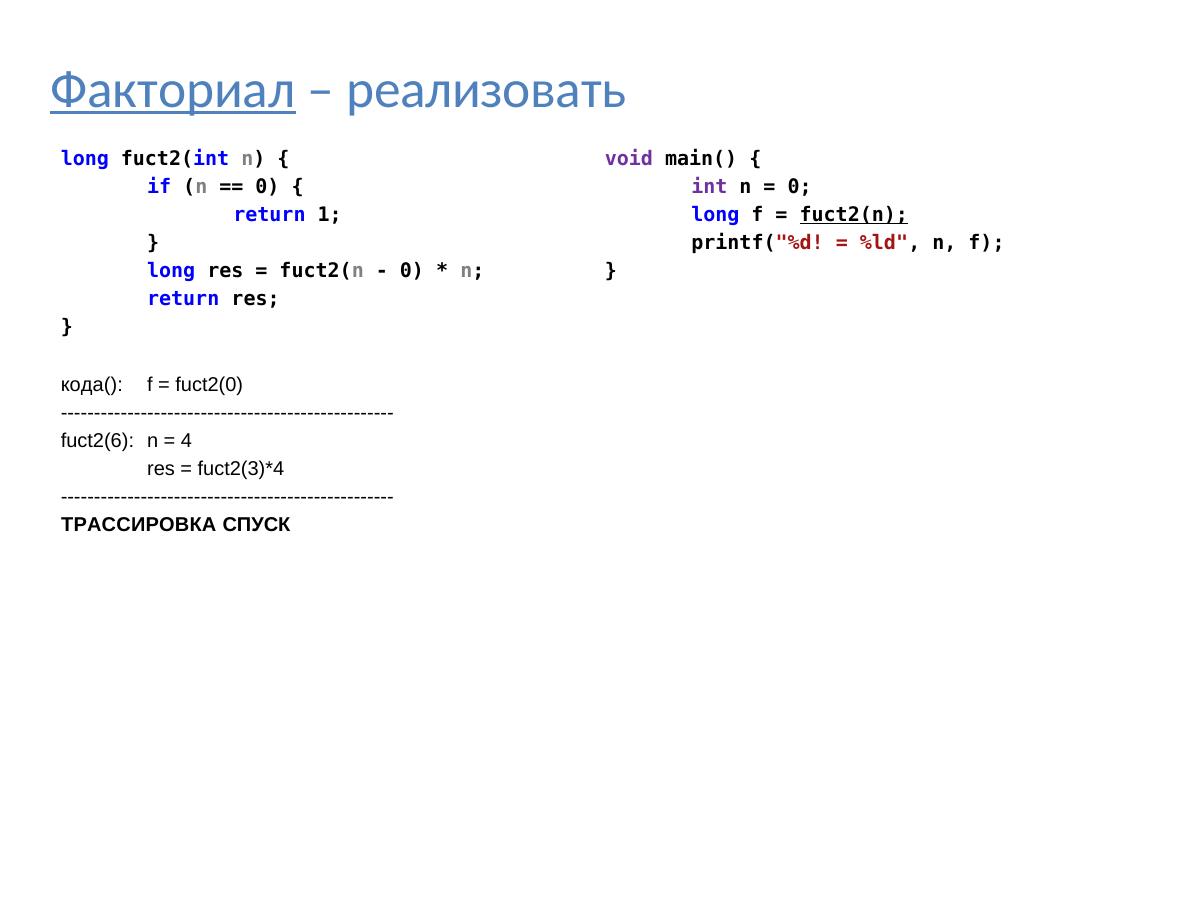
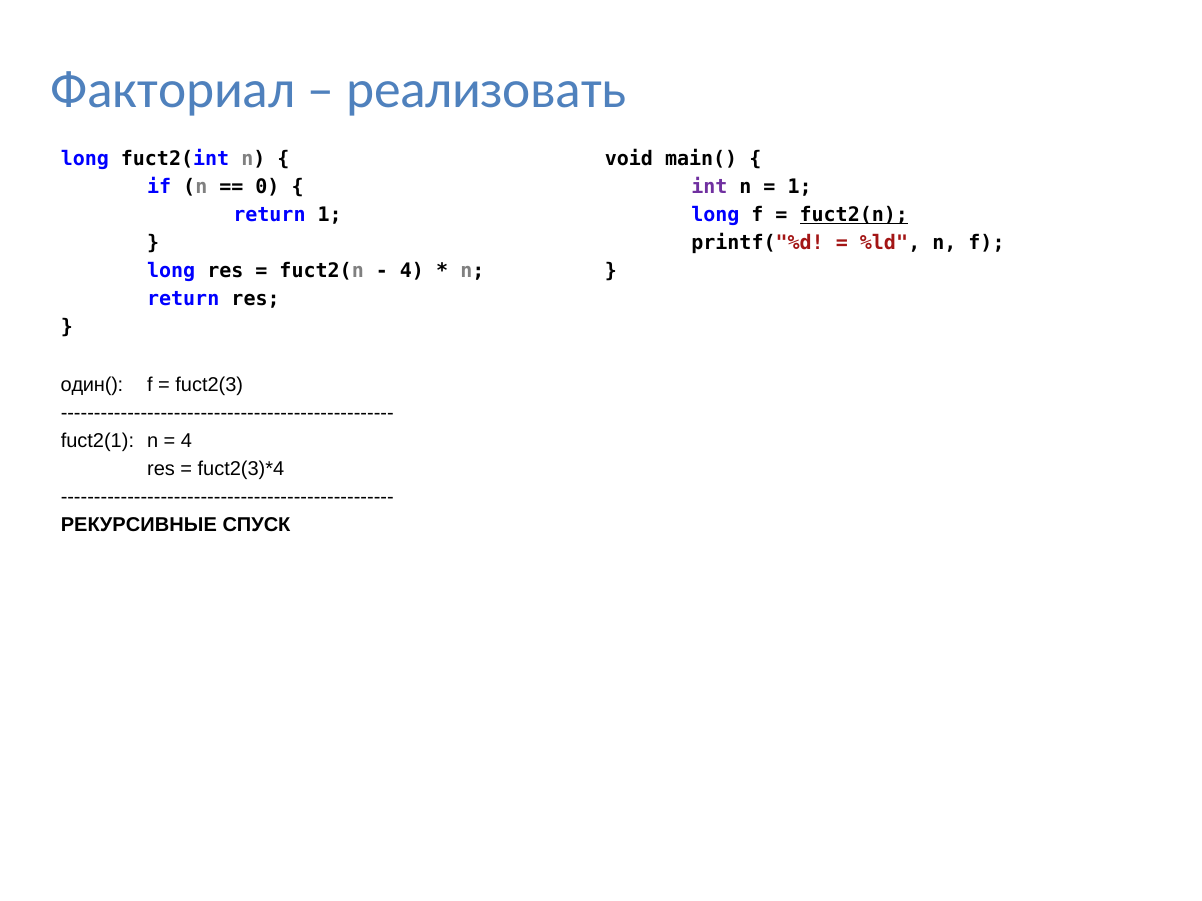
Факториал underline: present -> none
void colour: purple -> black
0 at (800, 187): 0 -> 1
0 at (412, 271): 0 -> 4
кода(: кода( -> один(
fuct2(0: fuct2(0 -> fuct2(3
fuct2(6: fuct2(6 -> fuct2(1
ТРАССИРОВКА: ТРАССИРОВКА -> РЕКУРСИВНЫЕ
